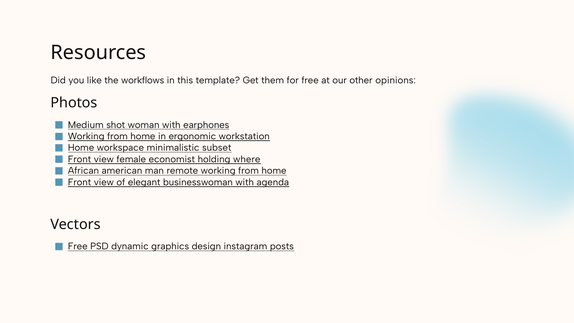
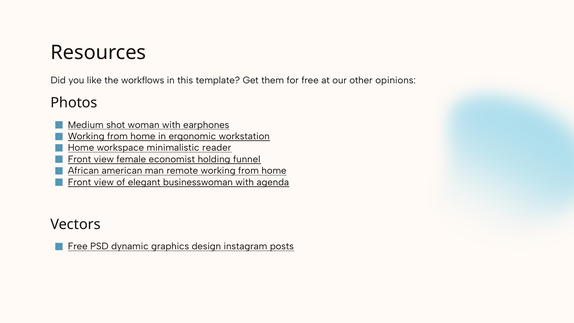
subset: subset -> reader
where: where -> funnel
